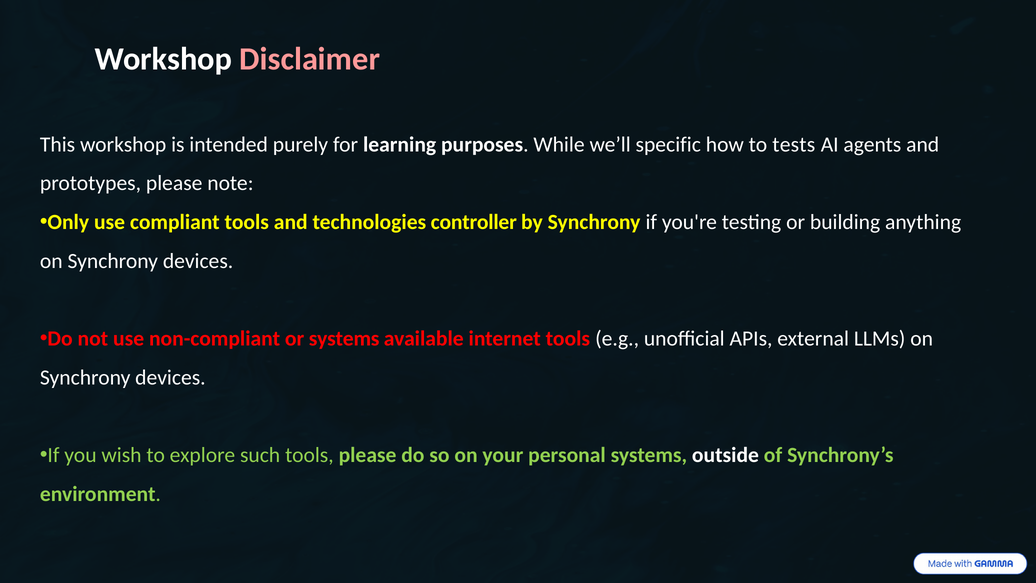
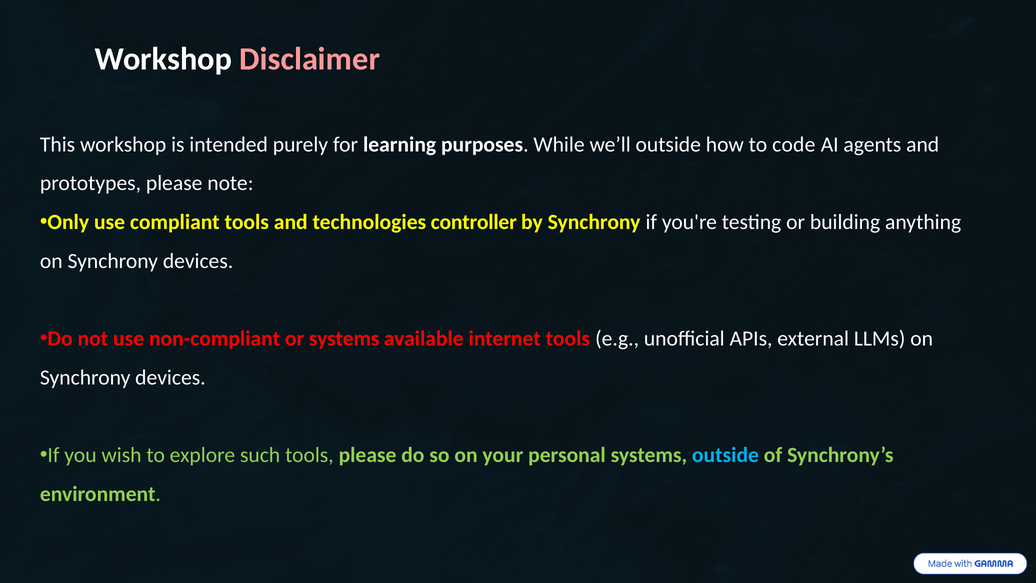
we’ll specific: specific -> outside
tests: tests -> code
outside at (725, 455) colour: white -> light blue
